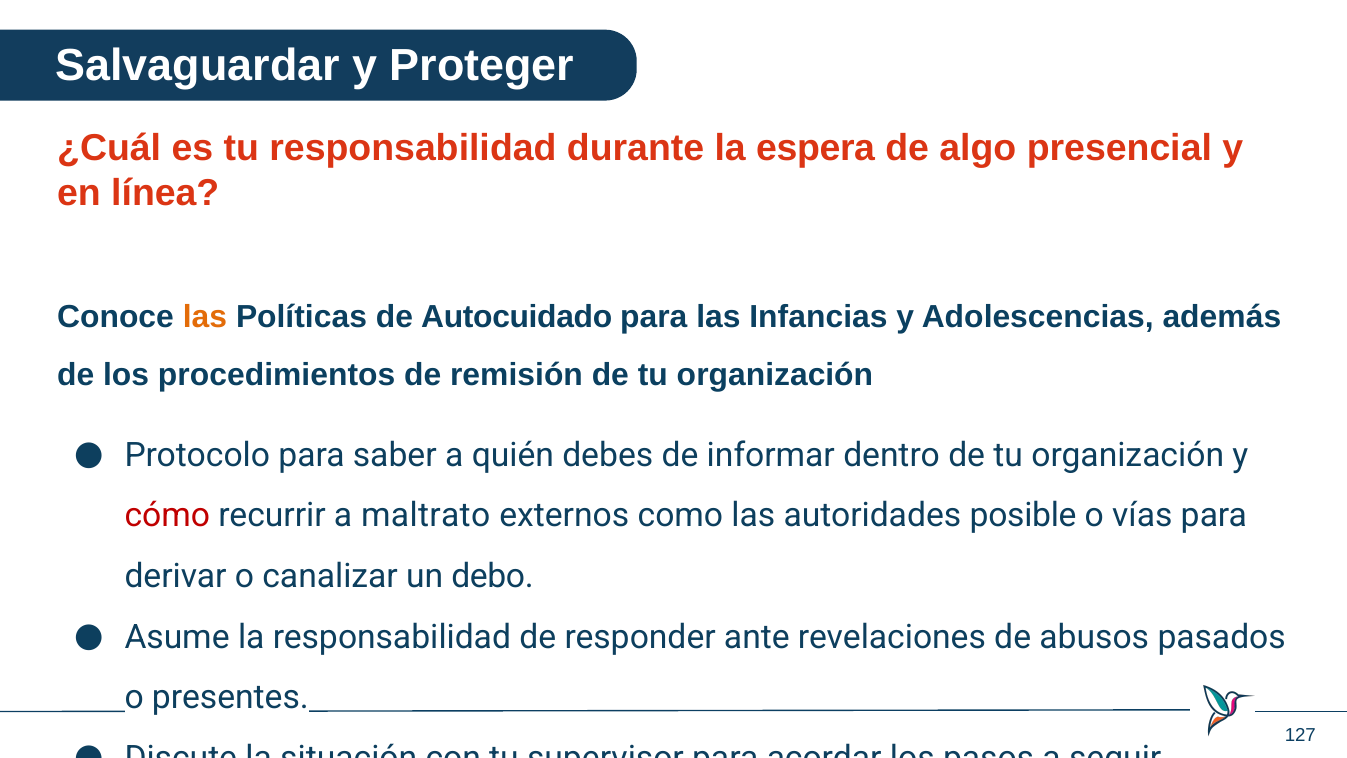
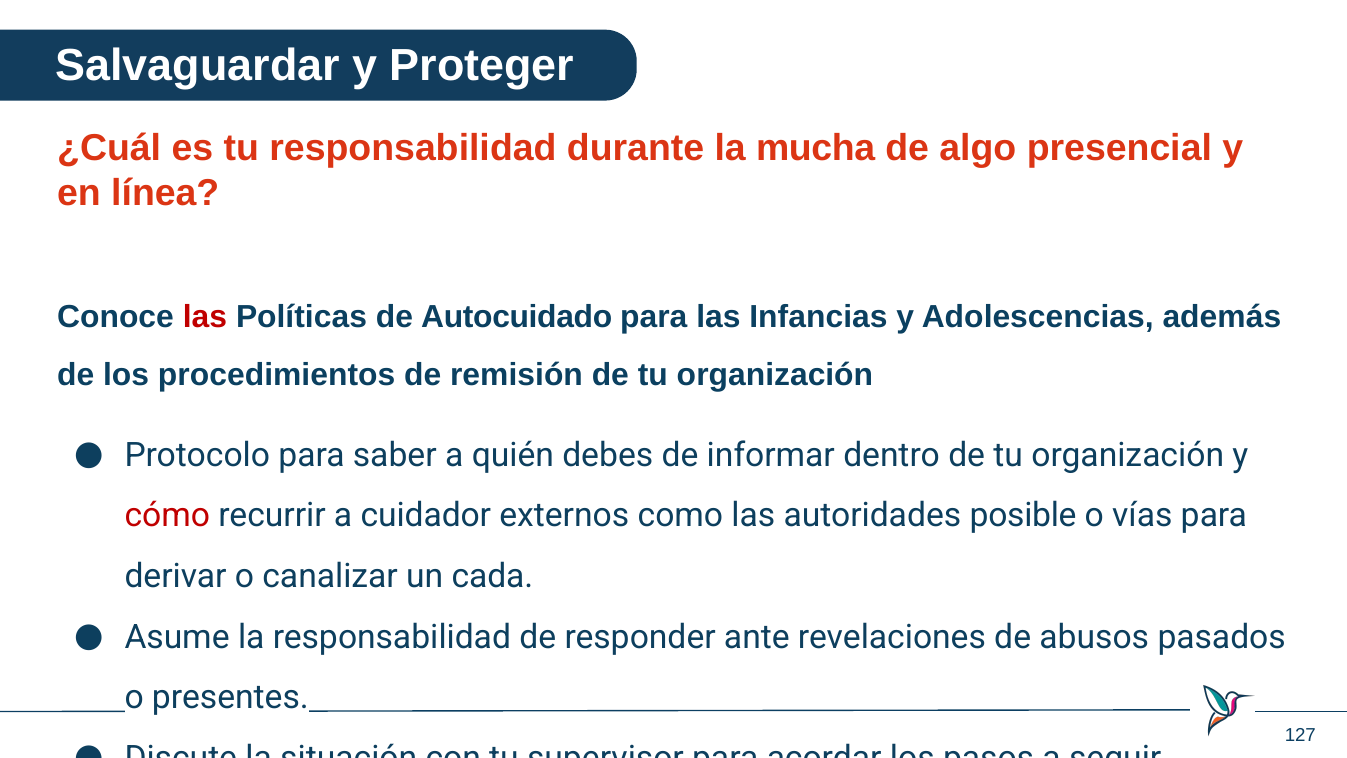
la espera: espera -> mucha
las at (205, 317) colour: orange -> red
maltrato: maltrato -> cuidador
debo: debo -> cada
